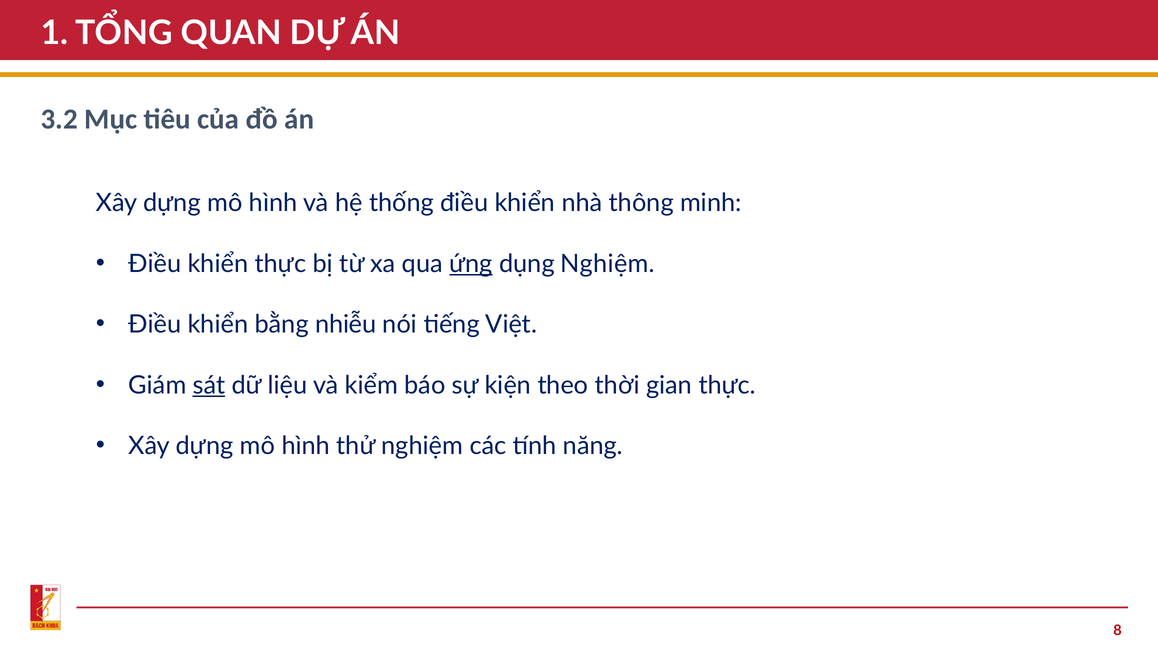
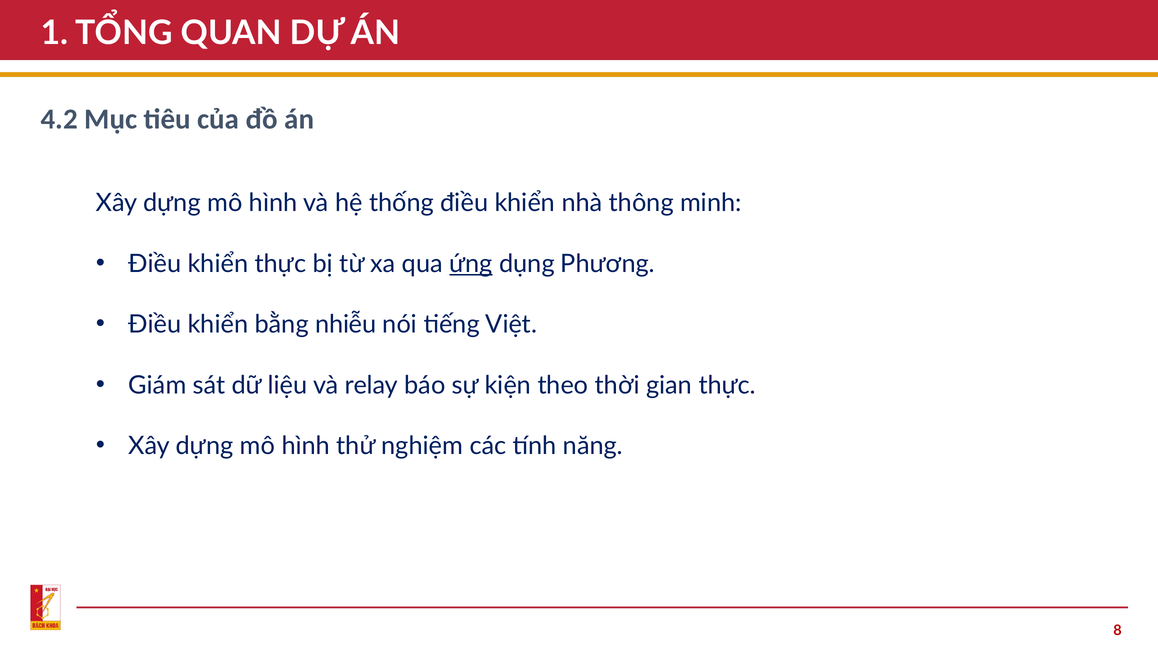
3.2: 3.2 -> 4.2
dụng Nghiệm: Nghiệm -> Phương
sát underline: present -> none
kiểm: kiểm -> relay
